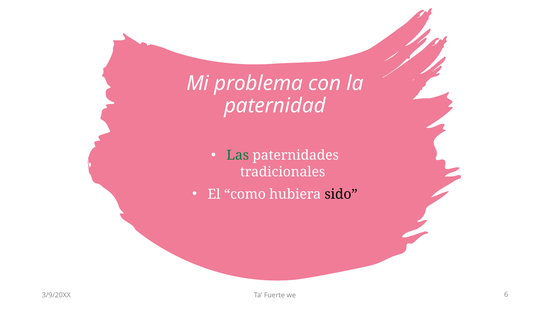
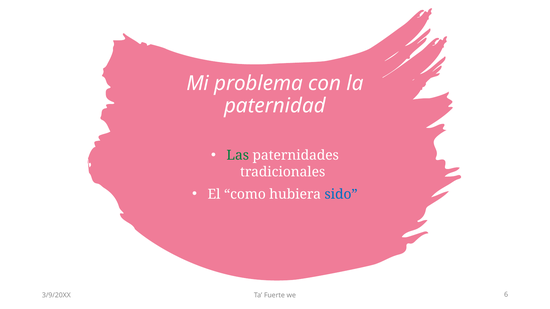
sido colour: black -> blue
